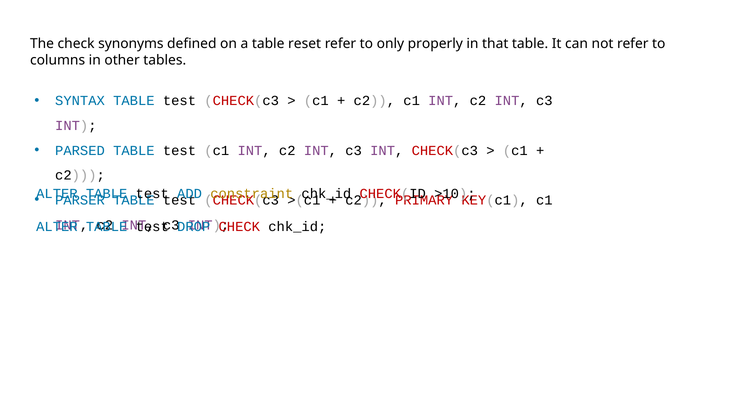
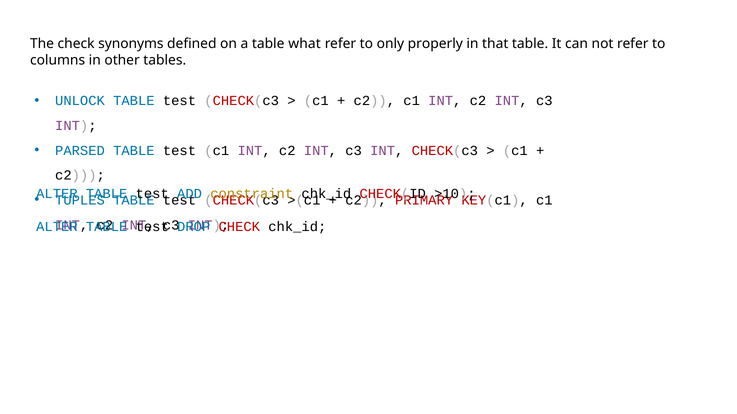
reset: reset -> what
SYNTAX: SYNTAX -> UNLOCK
PARSER: PARSER -> TUPLES
